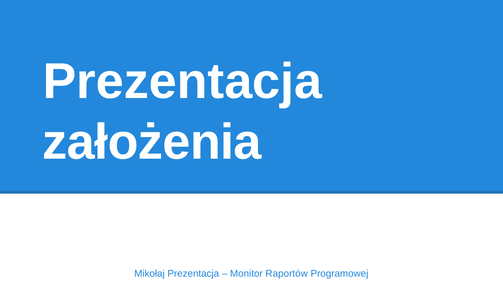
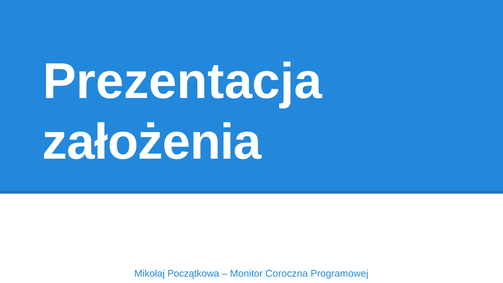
Mikołaj Prezentacja: Prezentacja -> Początkowa
Raportów: Raportów -> Coroczna
